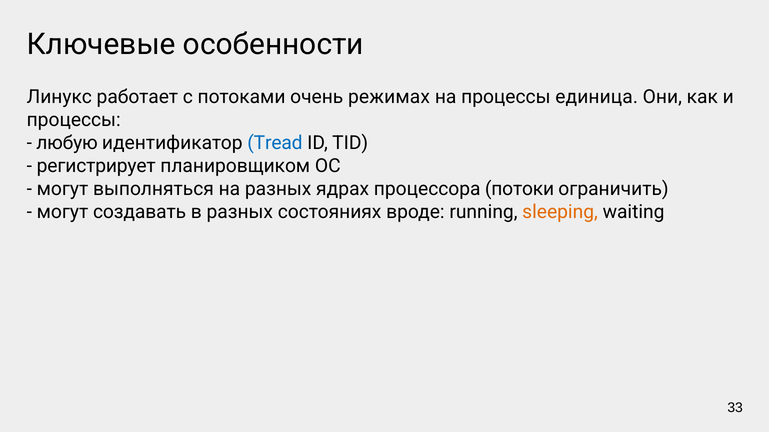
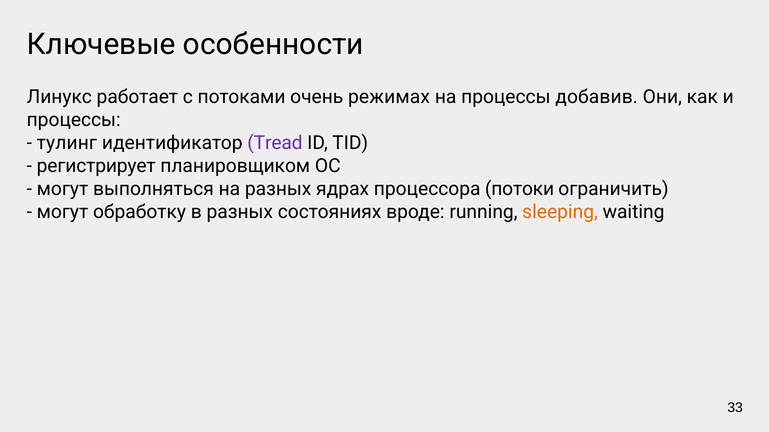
единица: единица -> добавив
любую: любую -> тулинг
Tread colour: blue -> purple
создавать: создавать -> обработку
